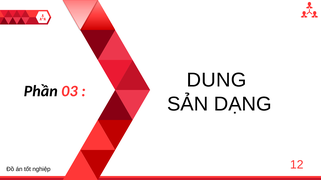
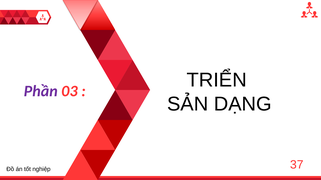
DUNG: DUNG -> TRIỂN
Phần colour: black -> purple
12: 12 -> 37
